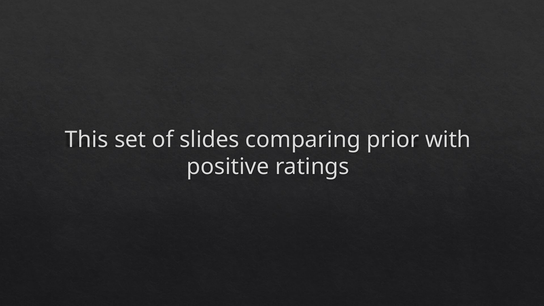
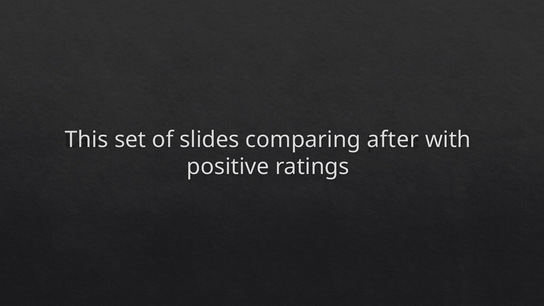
prior: prior -> after
